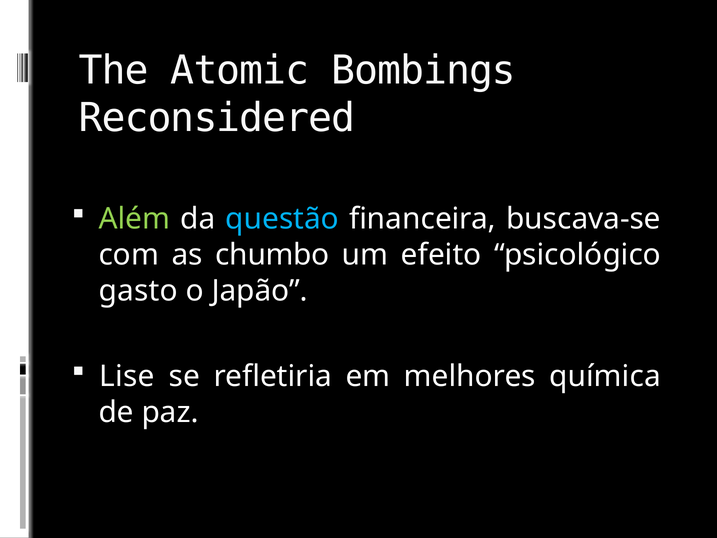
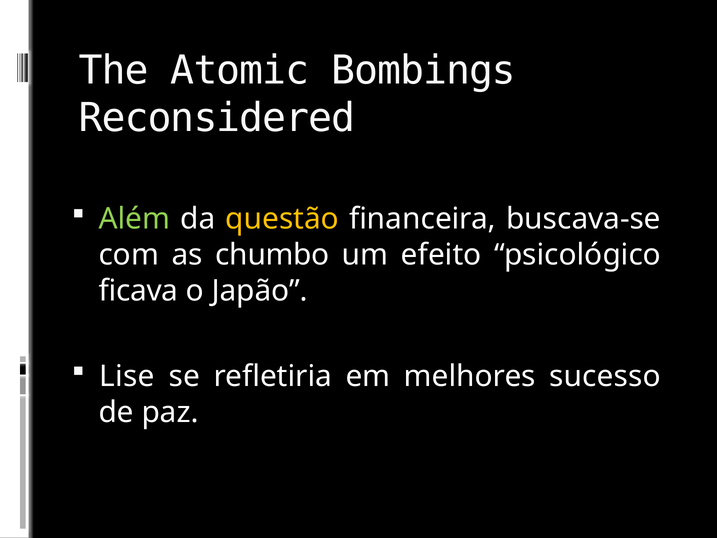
questão colour: light blue -> yellow
gasto: gasto -> ficava
química: química -> sucesso
